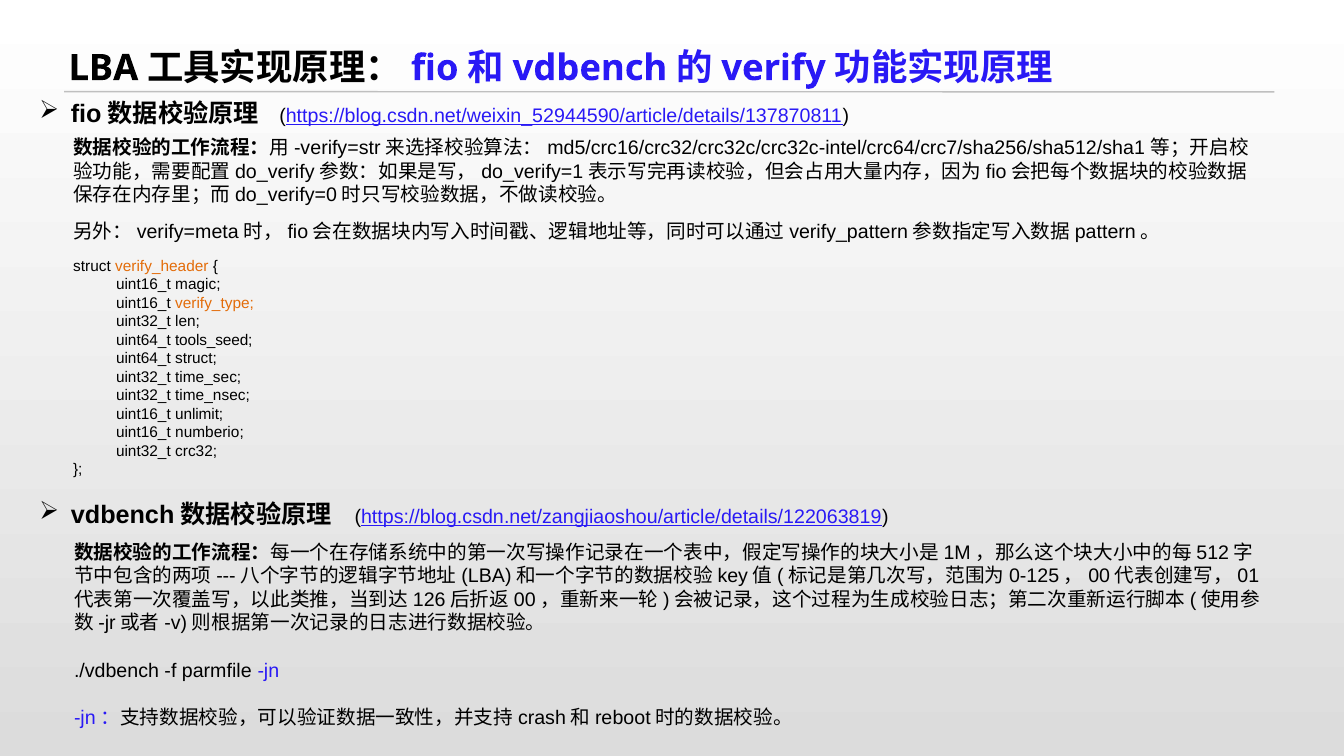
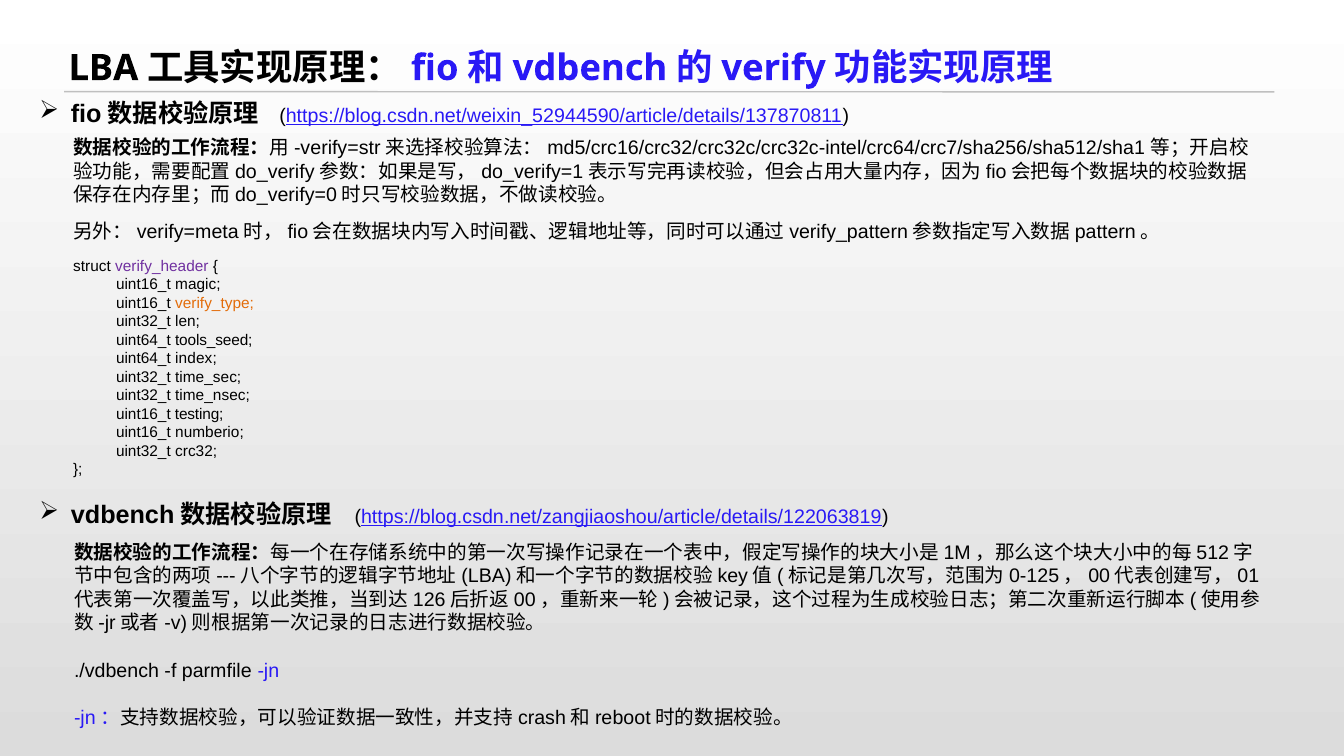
verify_header colour: orange -> purple
uint64_t struct: struct -> index
unlimit: unlimit -> testing
